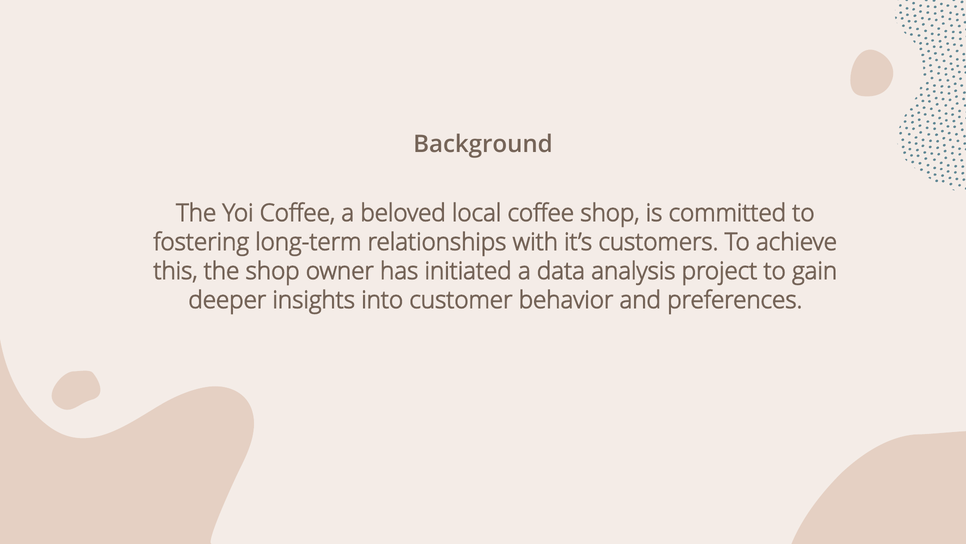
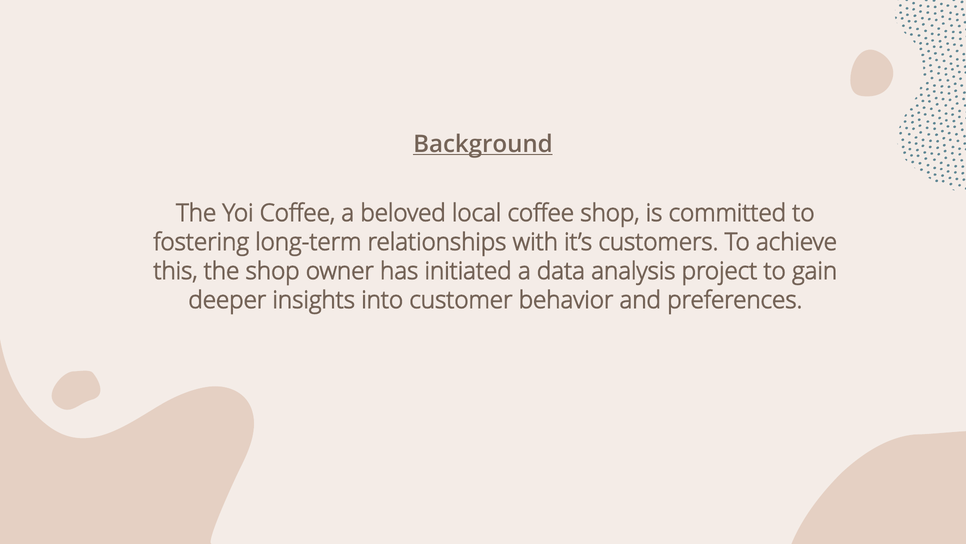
Background underline: none -> present
